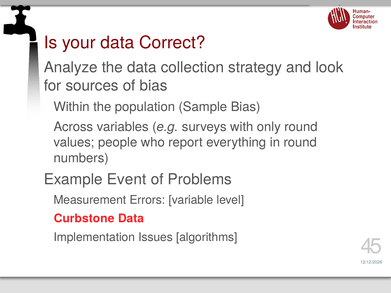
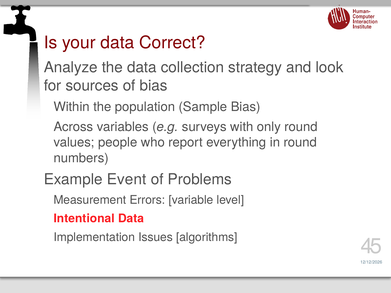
Curbstone: Curbstone -> Intentional
